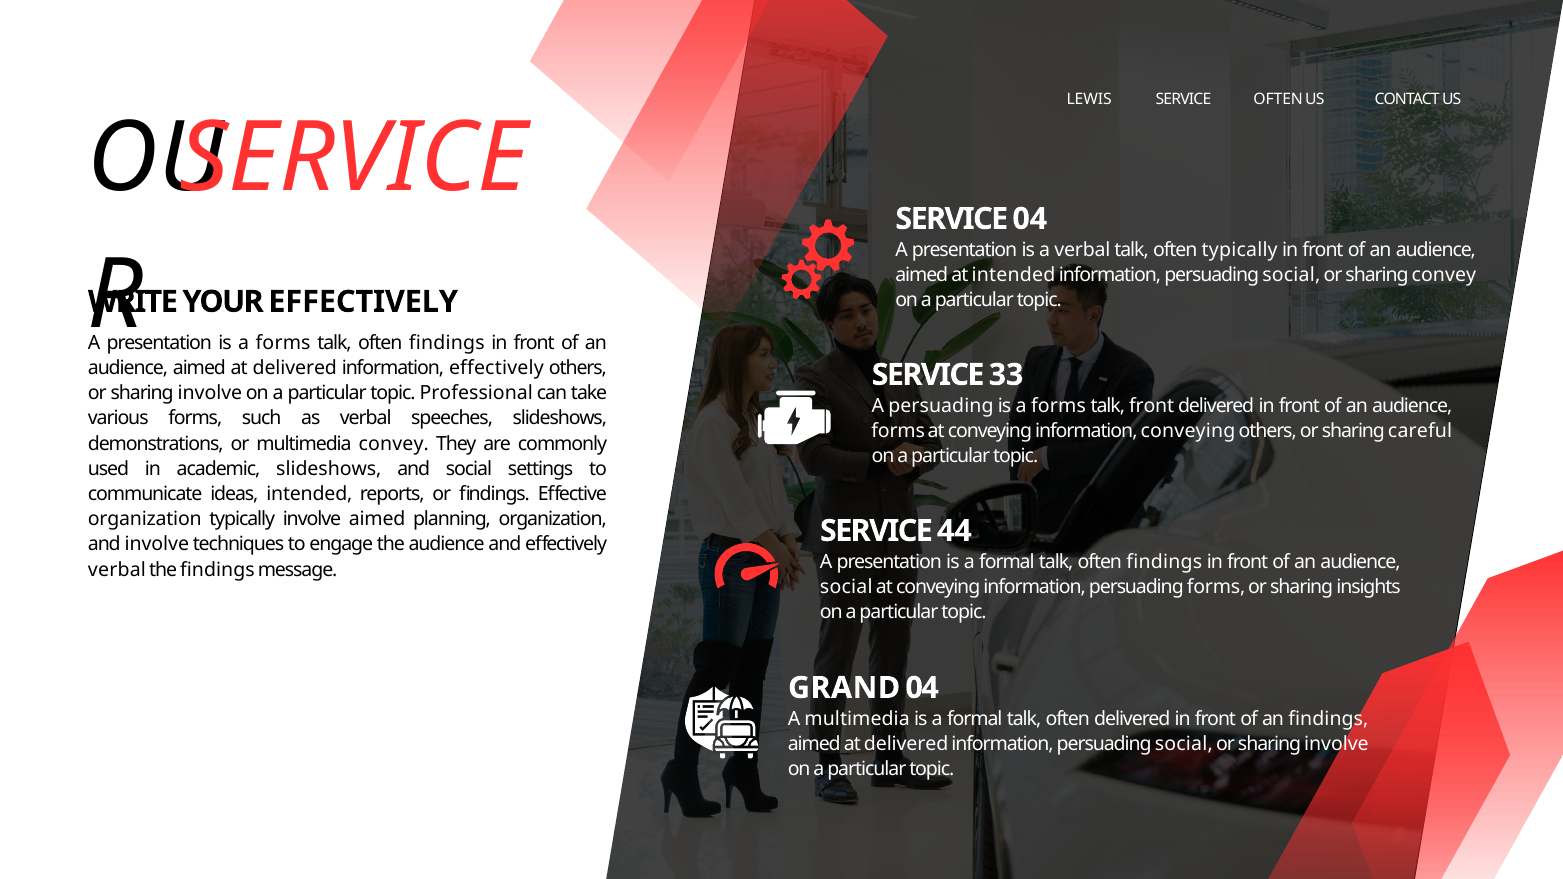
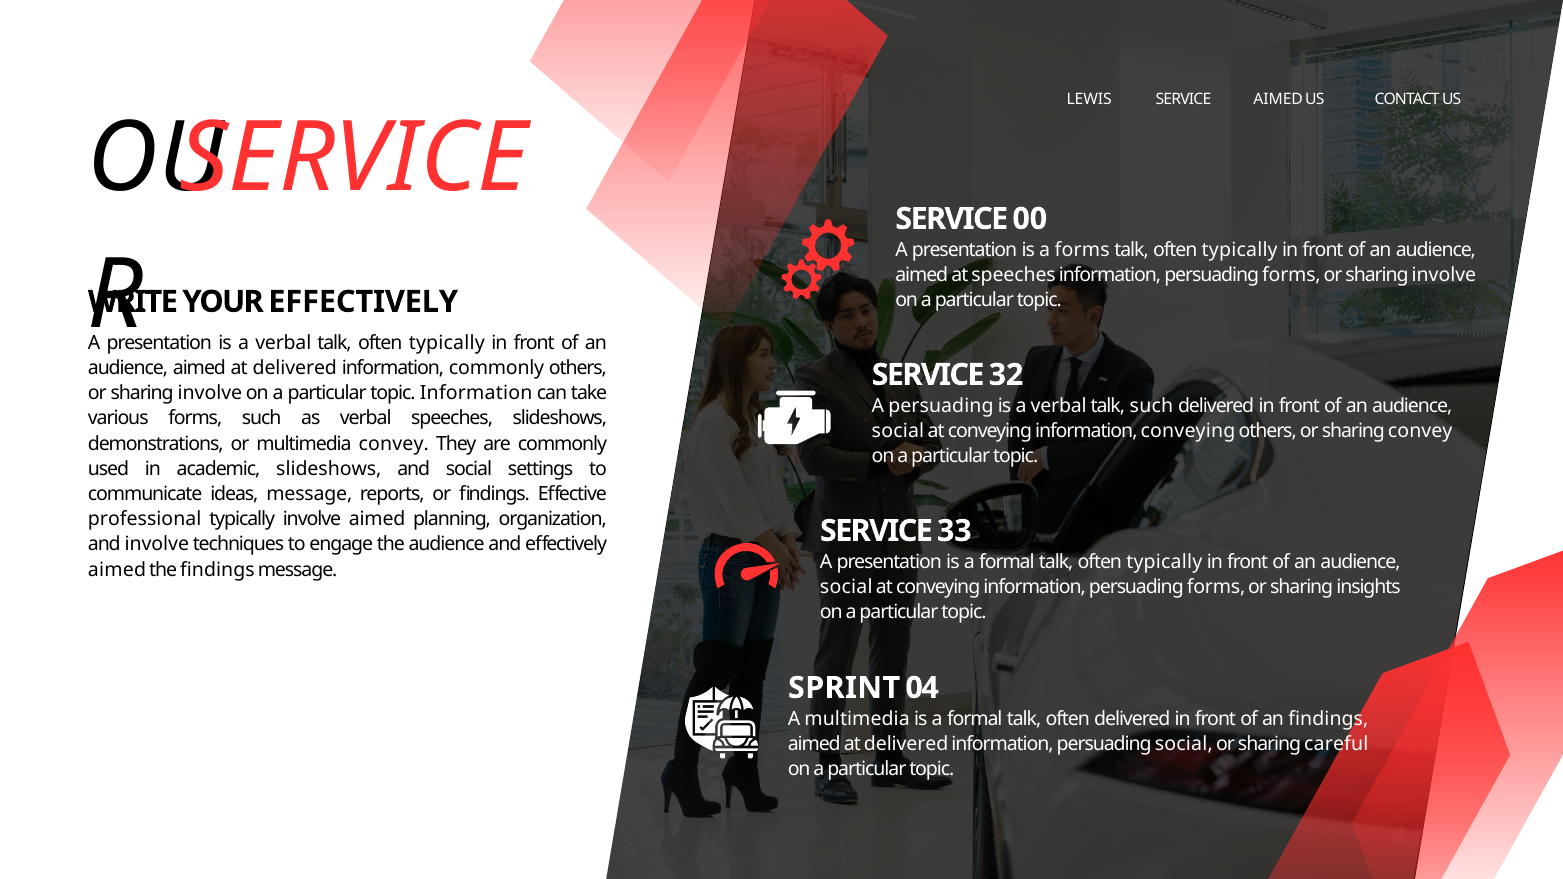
SERVICE OFTEN: OFTEN -> AIMED
04 at (1030, 219): 04 -> 00
a verbal: verbal -> forms
intended at (1013, 275): intended -> speeches
social at (1291, 275): social -> forms
convey at (1444, 275): convey -> involve
forms at (283, 343): forms -> verbal
findings at (447, 343): findings -> typically
information effectively: effectively -> commonly
33: 33 -> 32
topic Professional: Professional -> Information
forms at (1059, 406): forms -> verbal
talk front: front -> such
forms at (898, 431): forms -> social
sharing careful: careful -> convey
ideas intended: intended -> message
organization at (145, 519): organization -> professional
44: 44 -> 33
formal talk often findings: findings -> typically
verbal at (117, 570): verbal -> aimed
GRAND: GRAND -> SPRINT
involve at (1336, 745): involve -> careful
